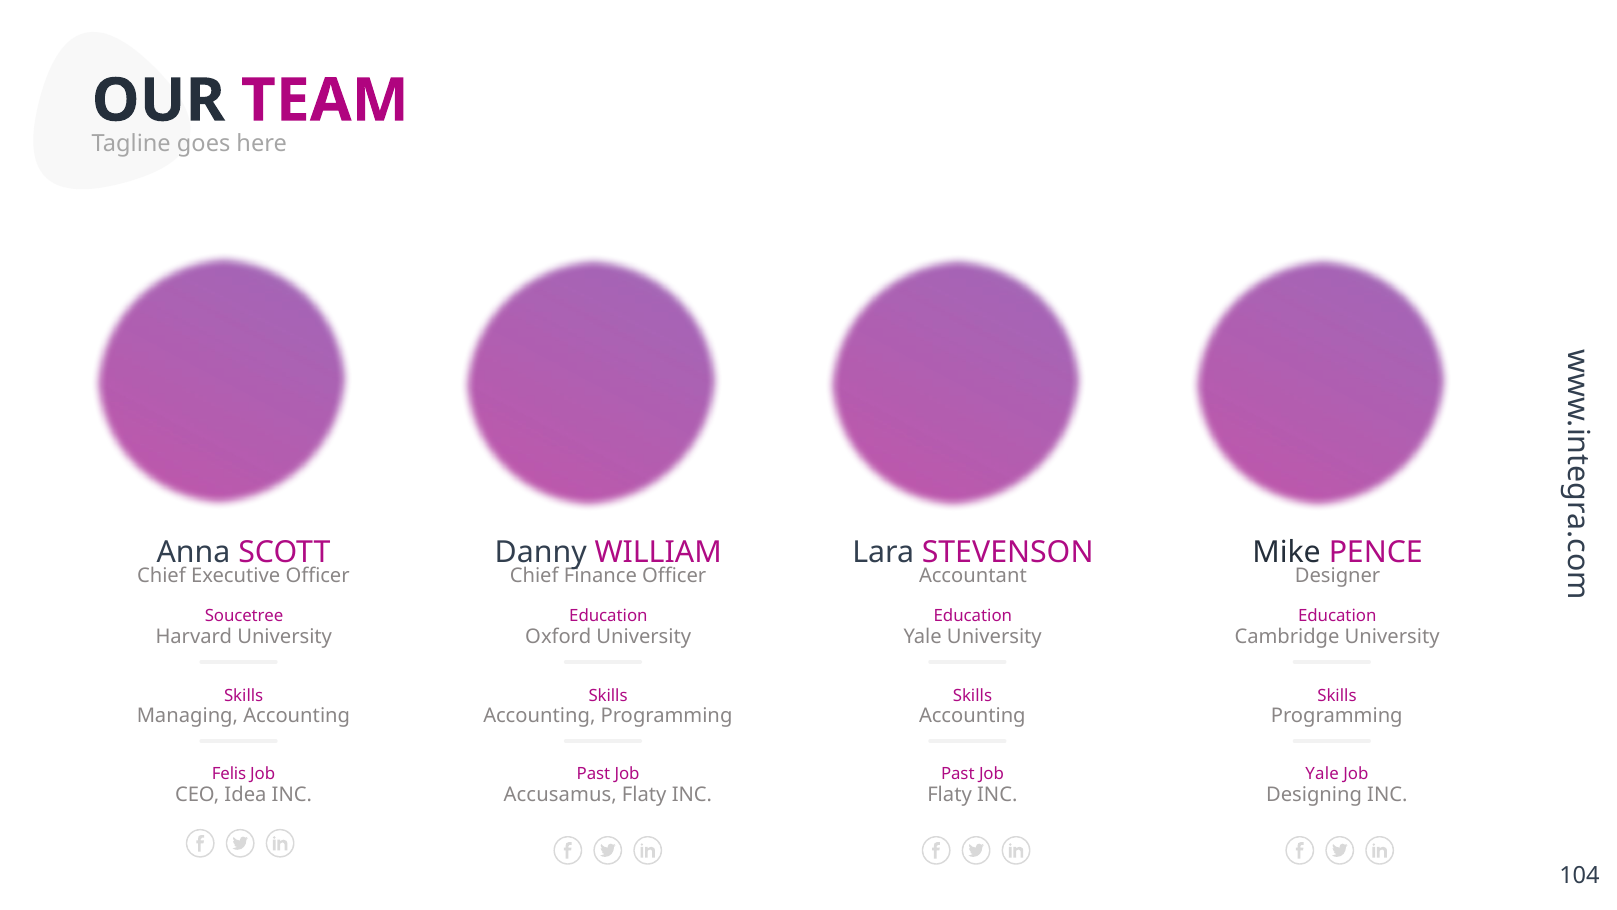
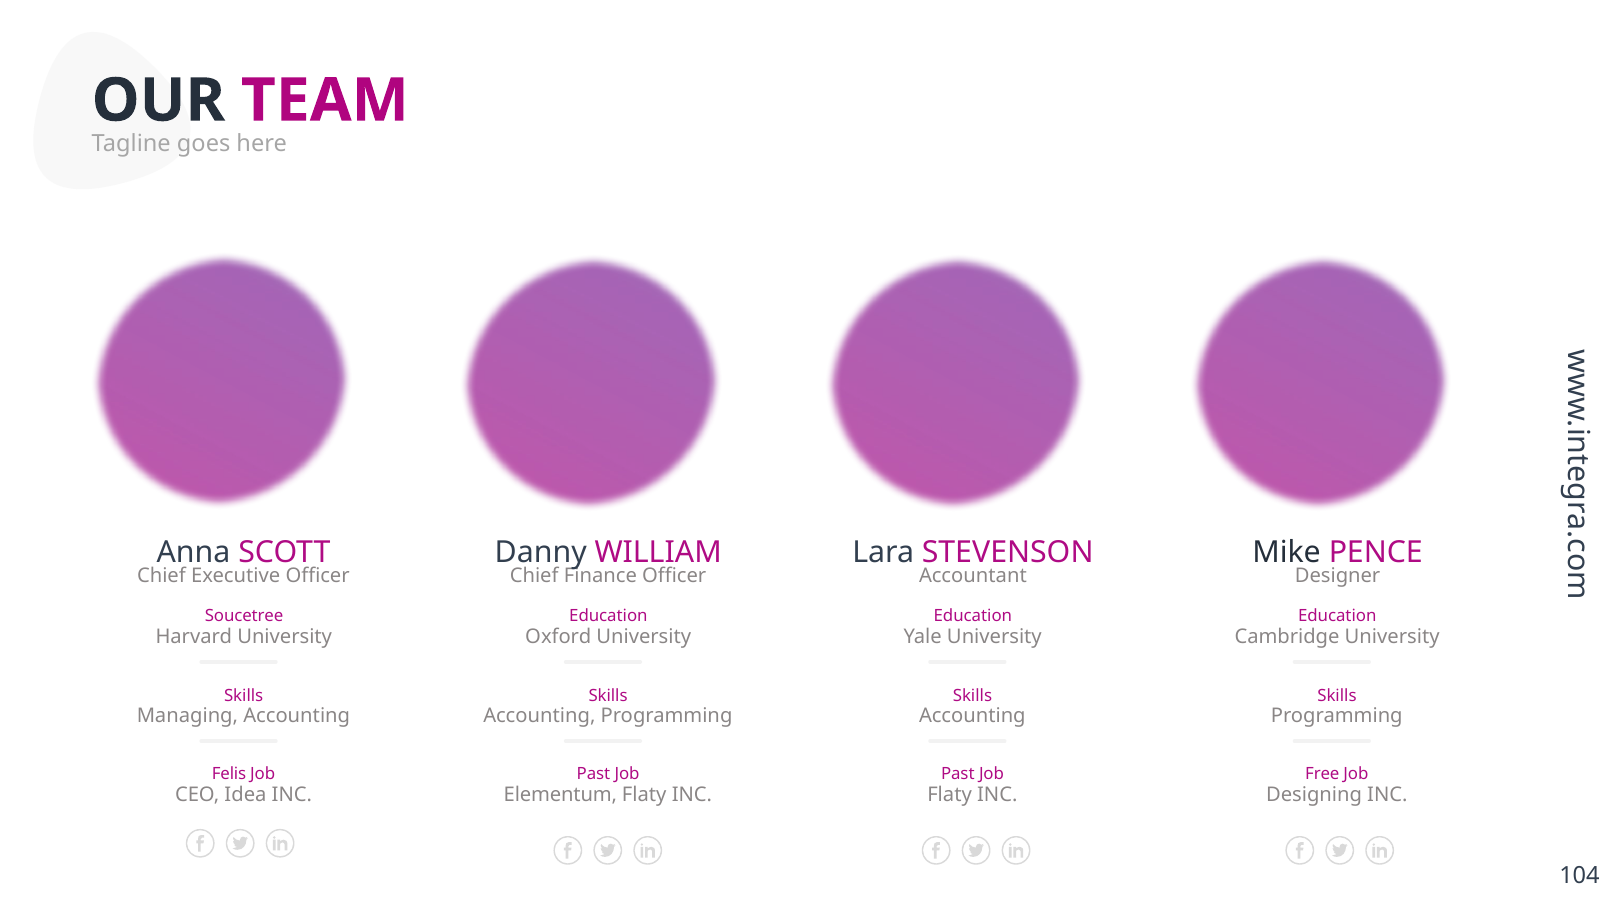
Yale at (1322, 774): Yale -> Free
Accusamus: Accusamus -> Elementum
